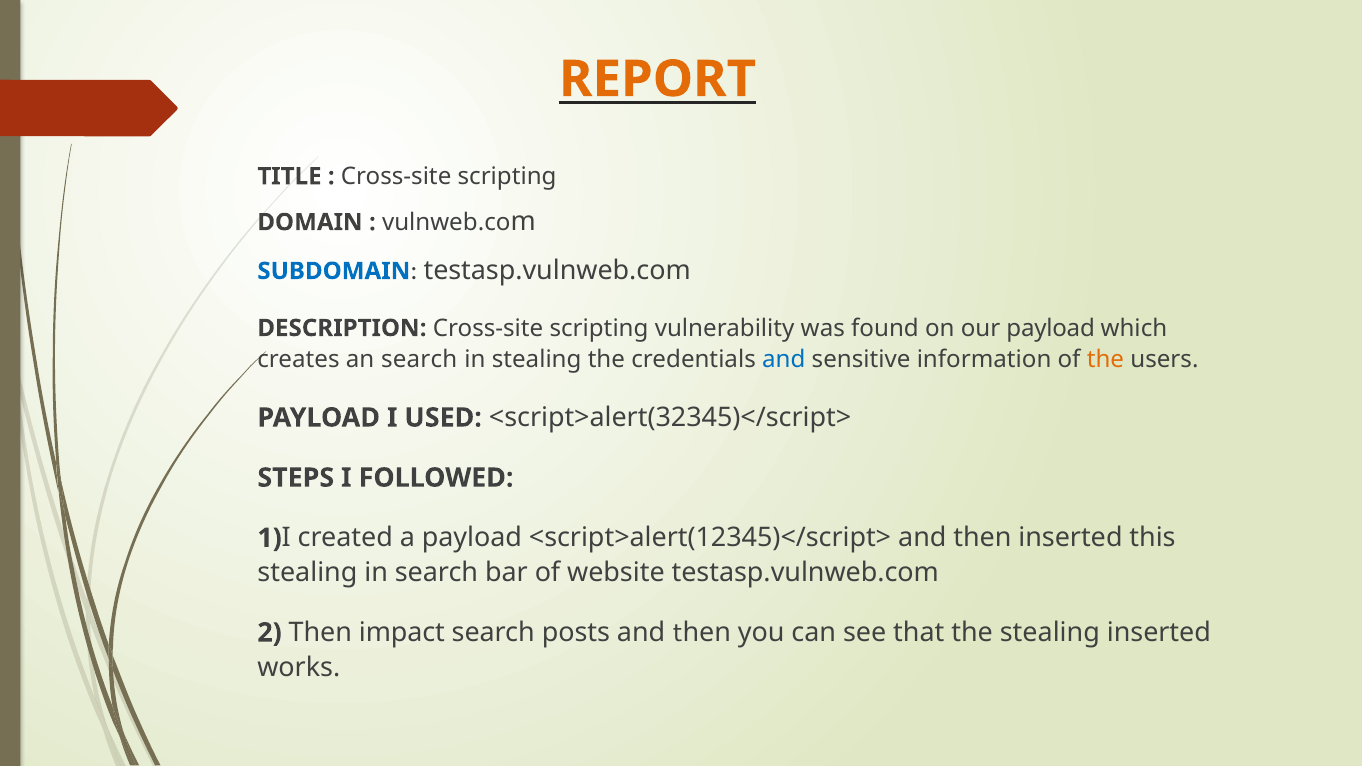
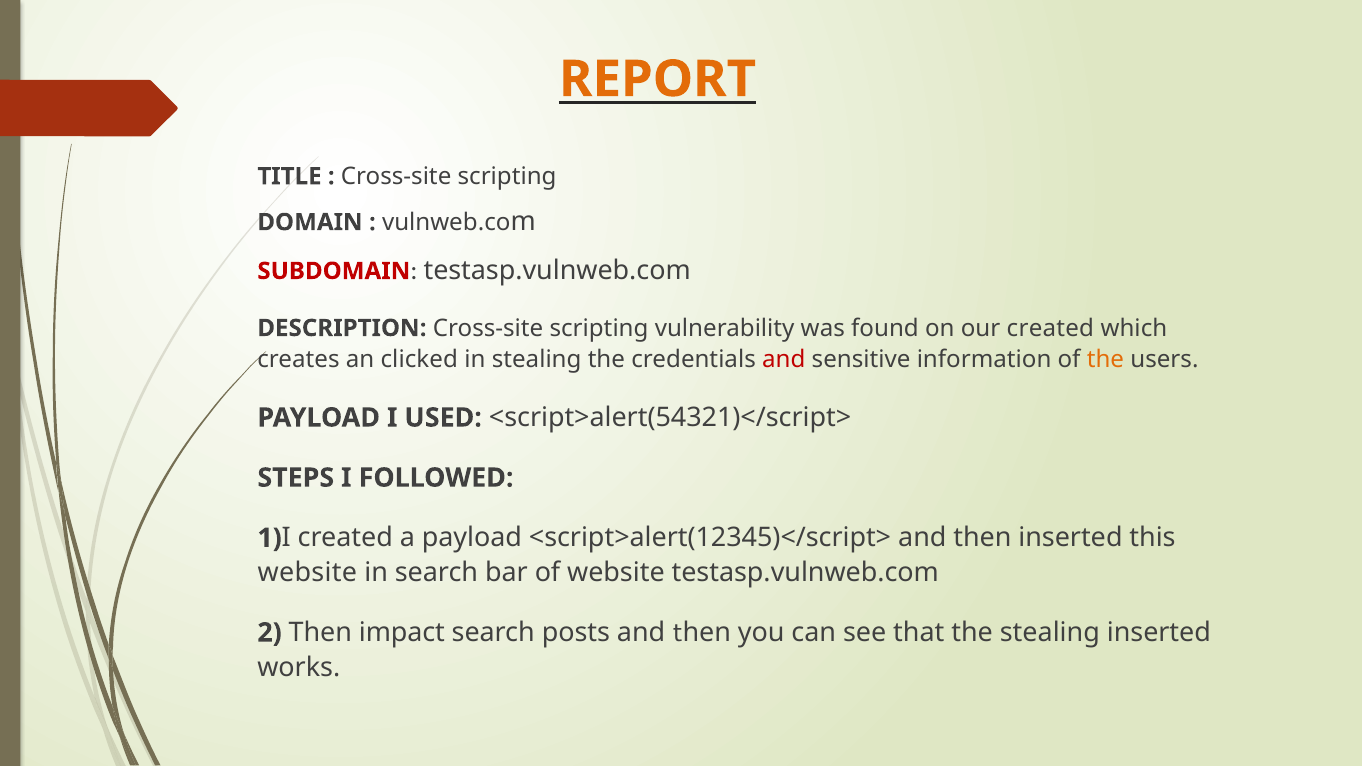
SUBDOMAIN colour: blue -> red
our payload: payload -> created
an search: search -> clicked
and at (784, 359) colour: blue -> red
<script>alert(32345)</script>: <script>alert(32345)</script> -> <script>alert(54321)</script>
stealing at (307, 573): stealing -> website
